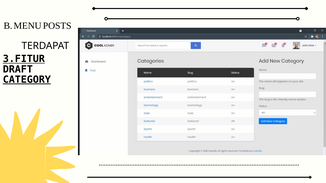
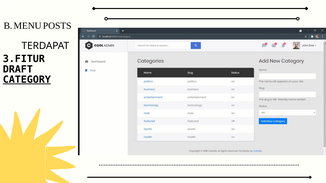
3.FITUR underline: present -> none
